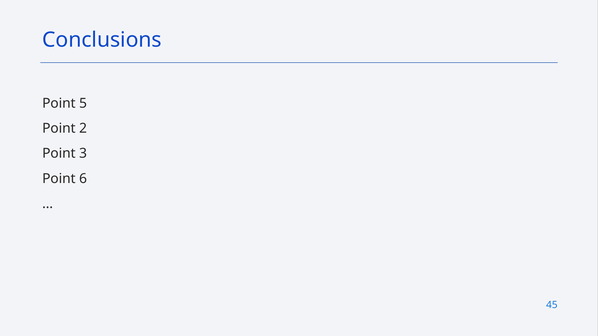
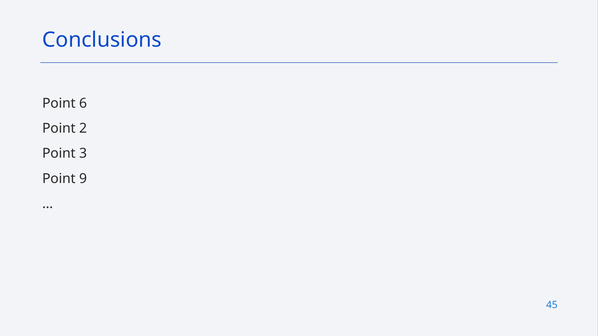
5: 5 -> 6
6: 6 -> 9
